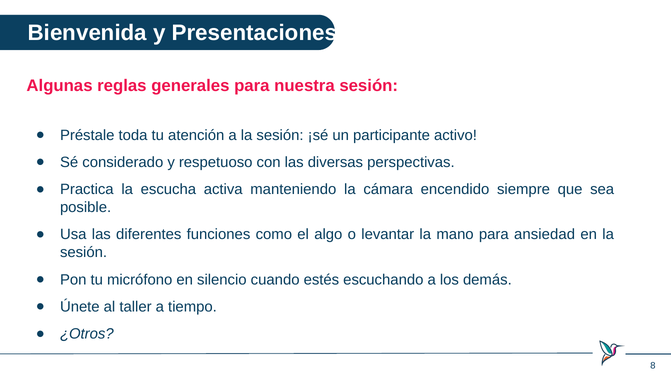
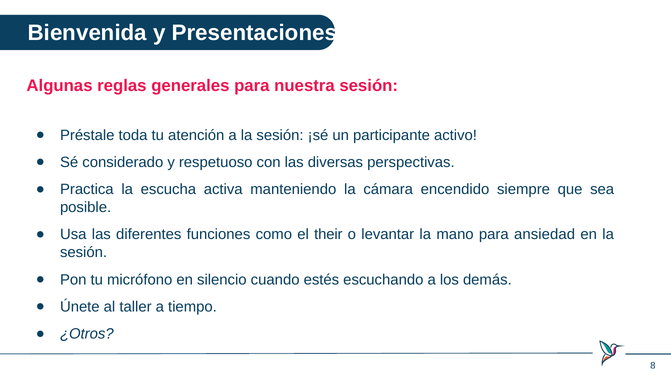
algo: algo -> their
